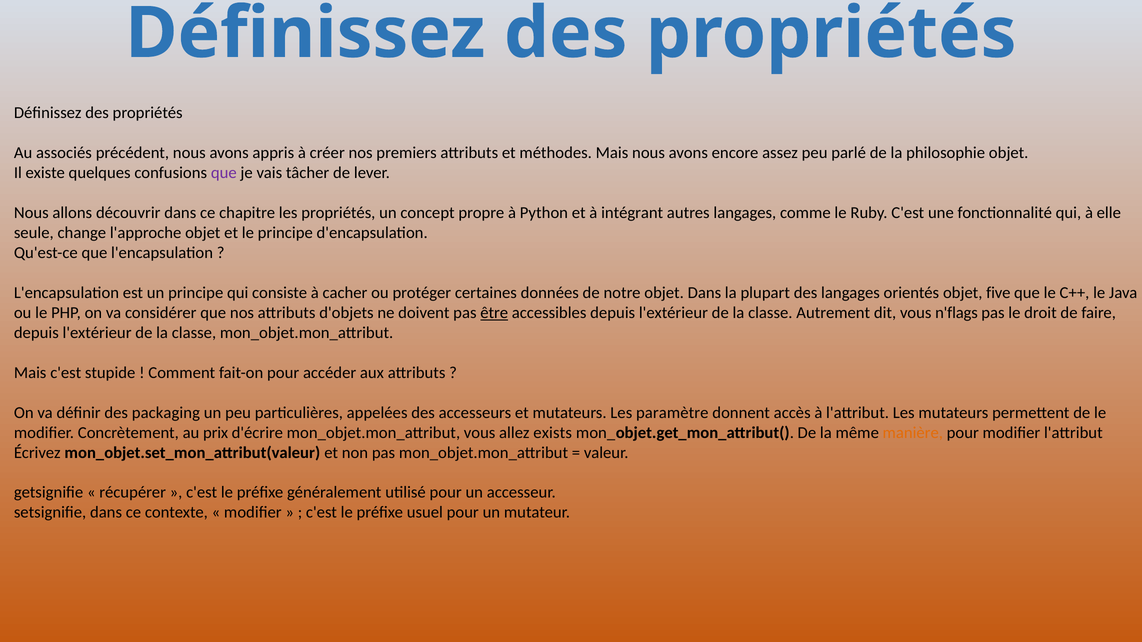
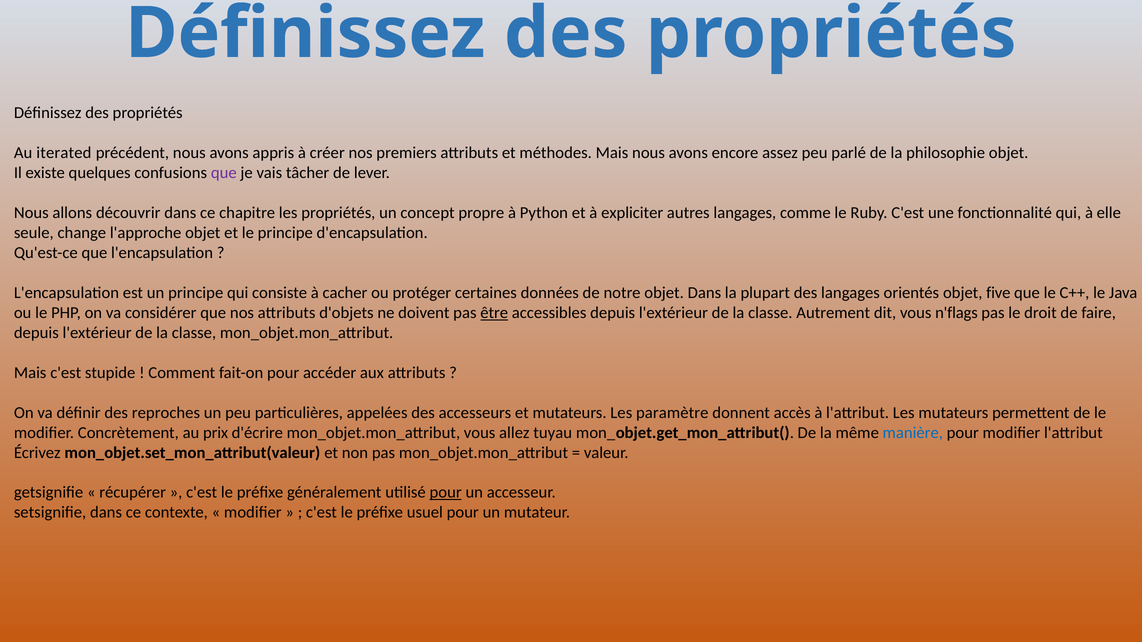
associés: associés -> iterated
intégrant: intégrant -> expliciter
packaging: packaging -> reproches
exists: exists -> tuyau
manière colour: orange -> blue
pour at (446, 493) underline: none -> present
